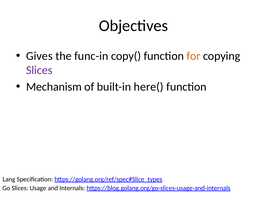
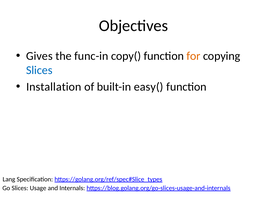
Slices at (39, 70) colour: purple -> blue
Mechanism: Mechanism -> Installation
here(: here( -> easy(
